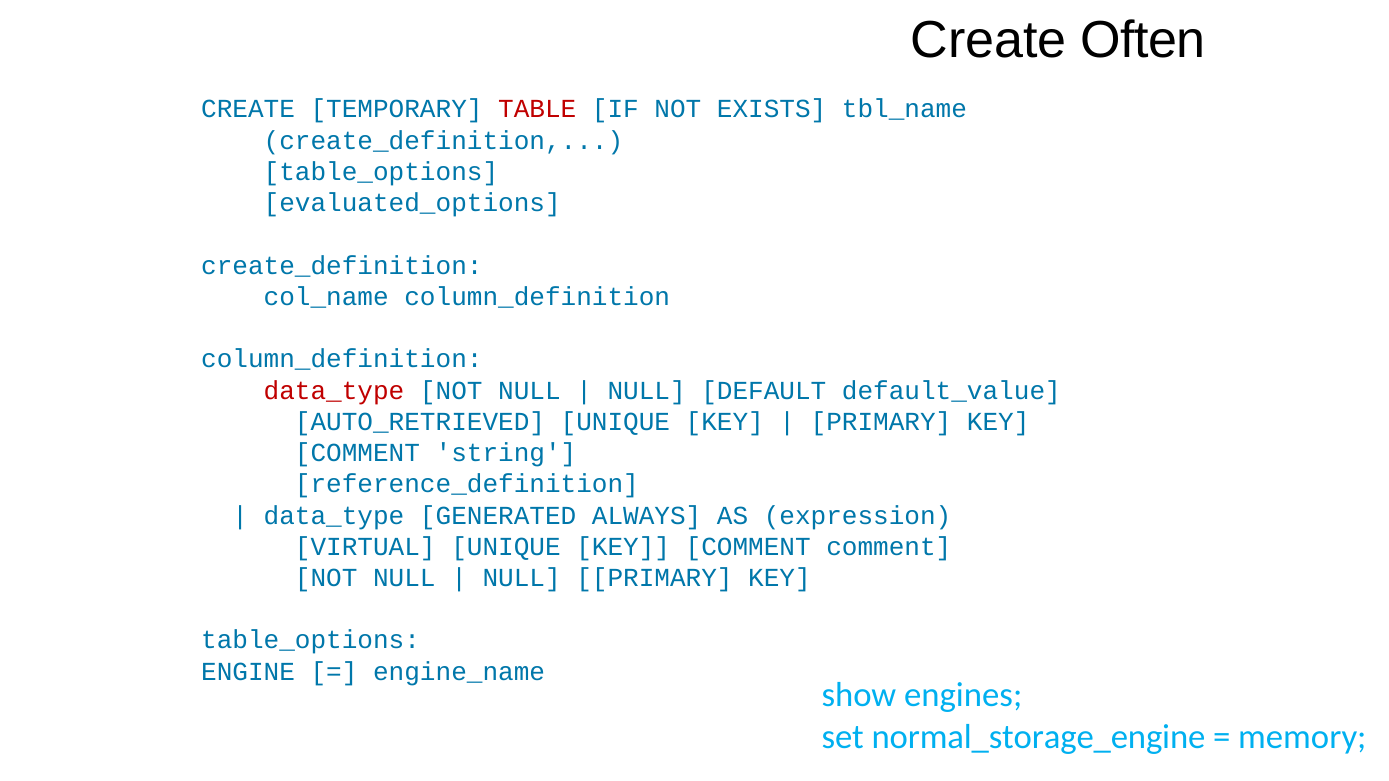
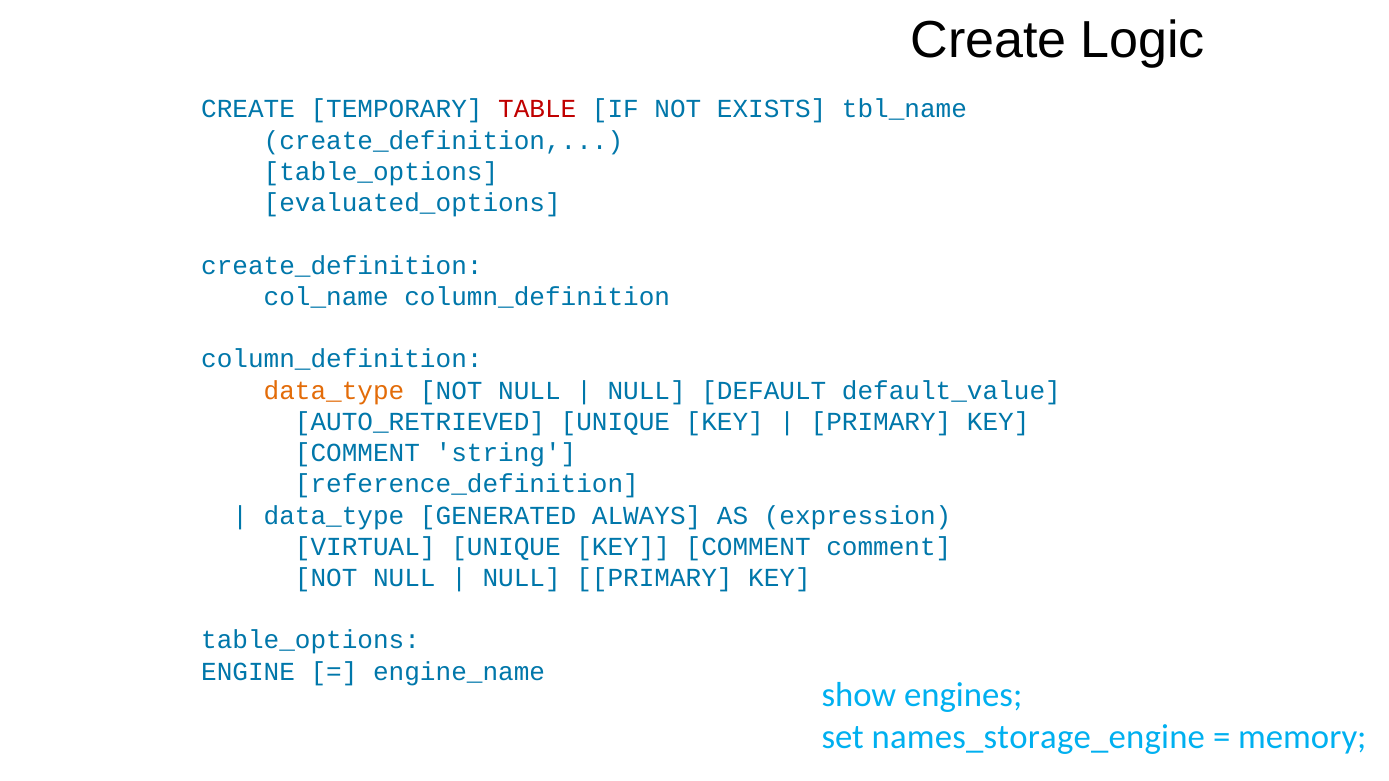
Often: Often -> Logic
data_type at (334, 391) colour: red -> orange
normal_storage_engine: normal_storage_engine -> names_storage_engine
